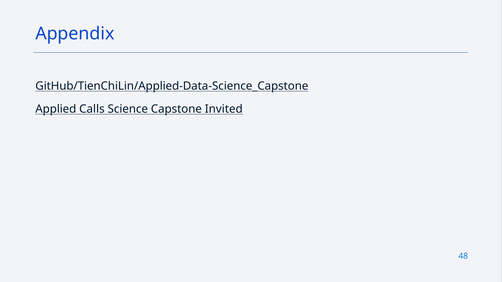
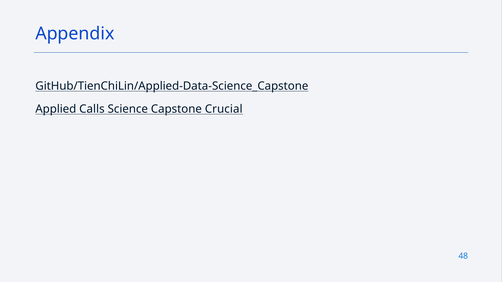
Invited: Invited -> Crucial
